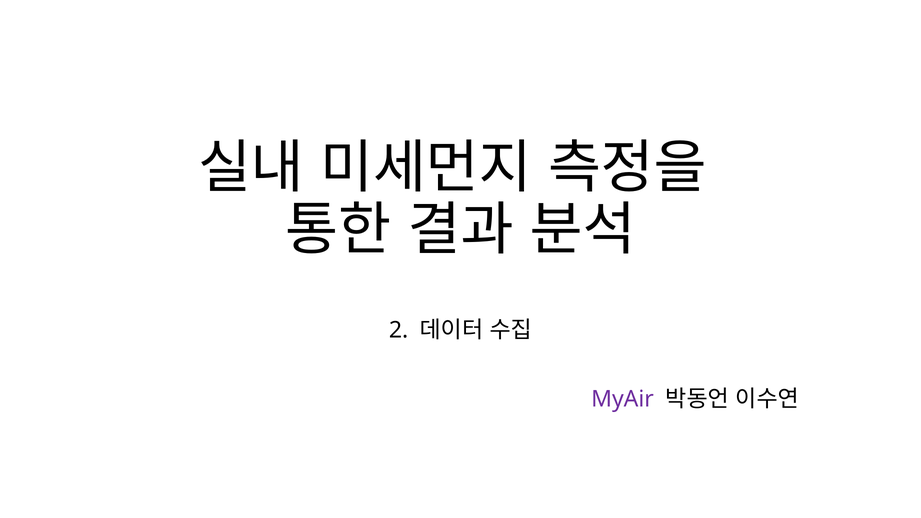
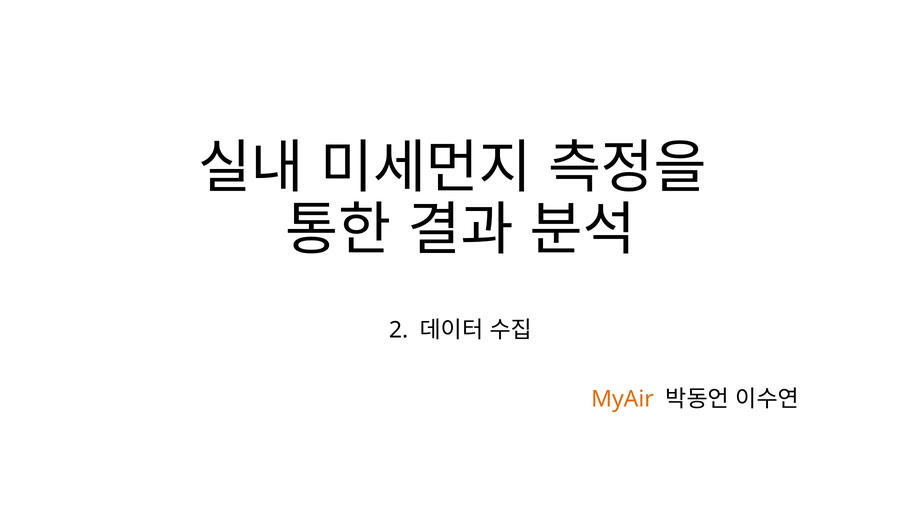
MyAir colour: purple -> orange
